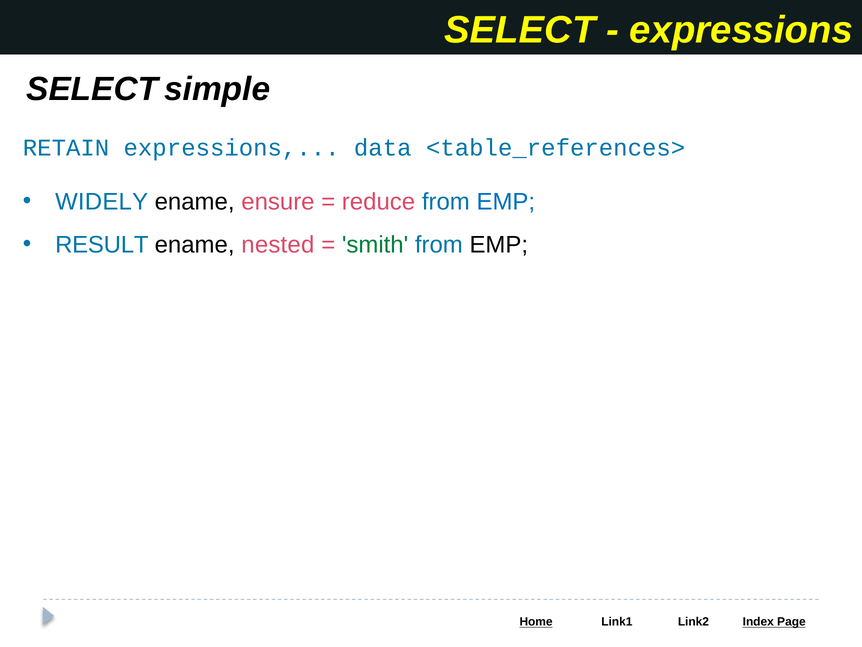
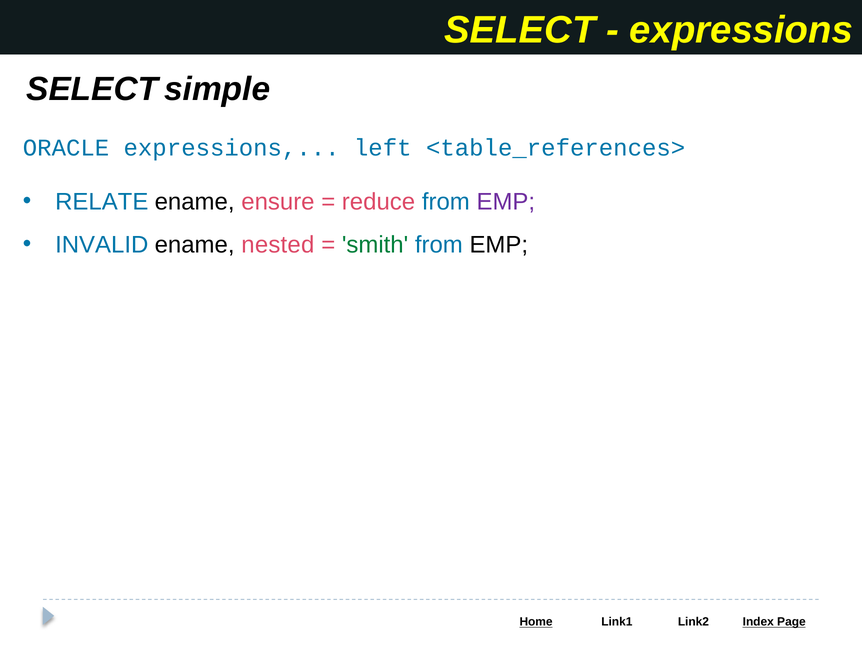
RETAIN: RETAIN -> ORACLE
data: data -> left
WIDELY: WIDELY -> RELATE
EMP at (506, 202) colour: blue -> purple
RESULT: RESULT -> INVALID
